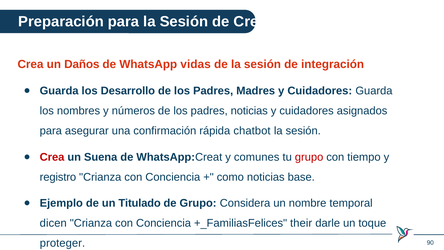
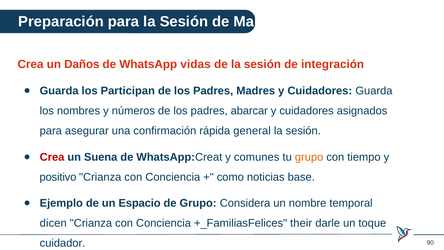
de Crea: Crea -> Mala
Desarrollo: Desarrollo -> Participan
padres noticias: noticias -> abarcar
chatbot: chatbot -> general
grupo at (309, 157) colour: red -> orange
registro: registro -> positivo
Titulado: Titulado -> Espacio
proteger: proteger -> cuidador
